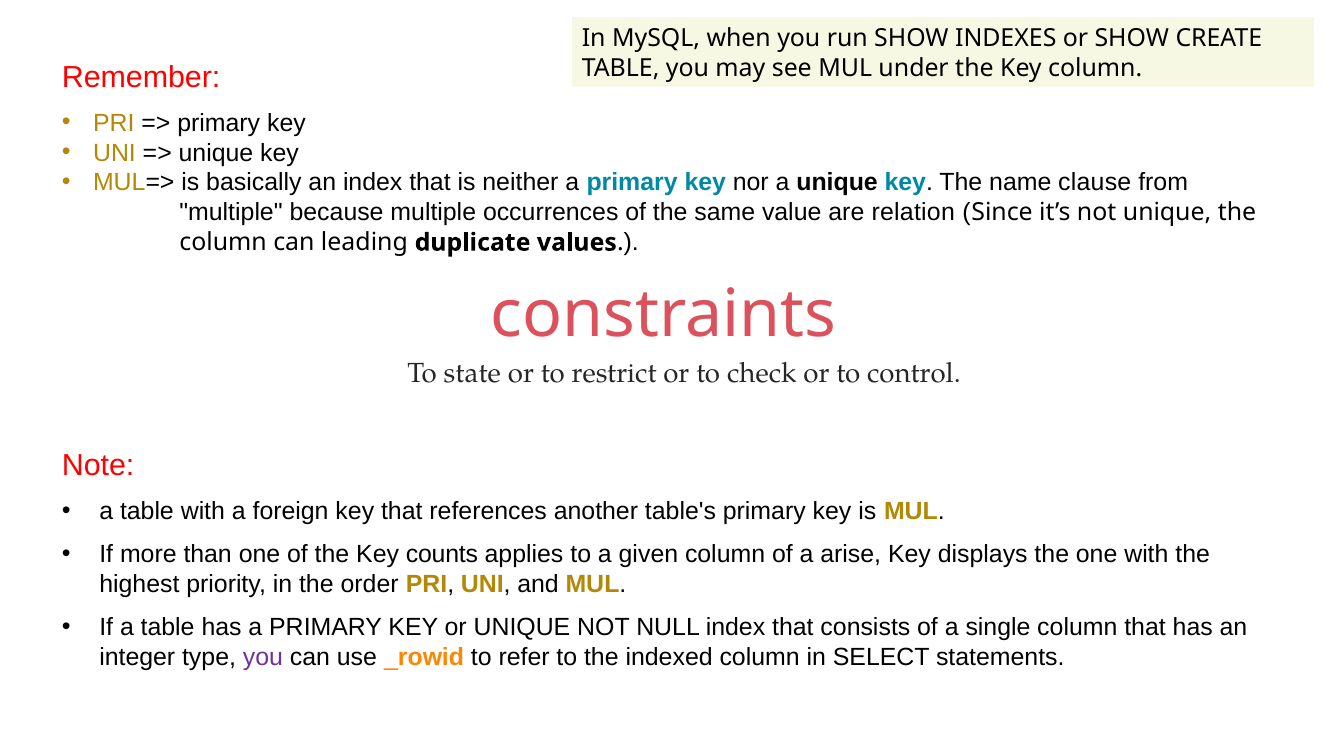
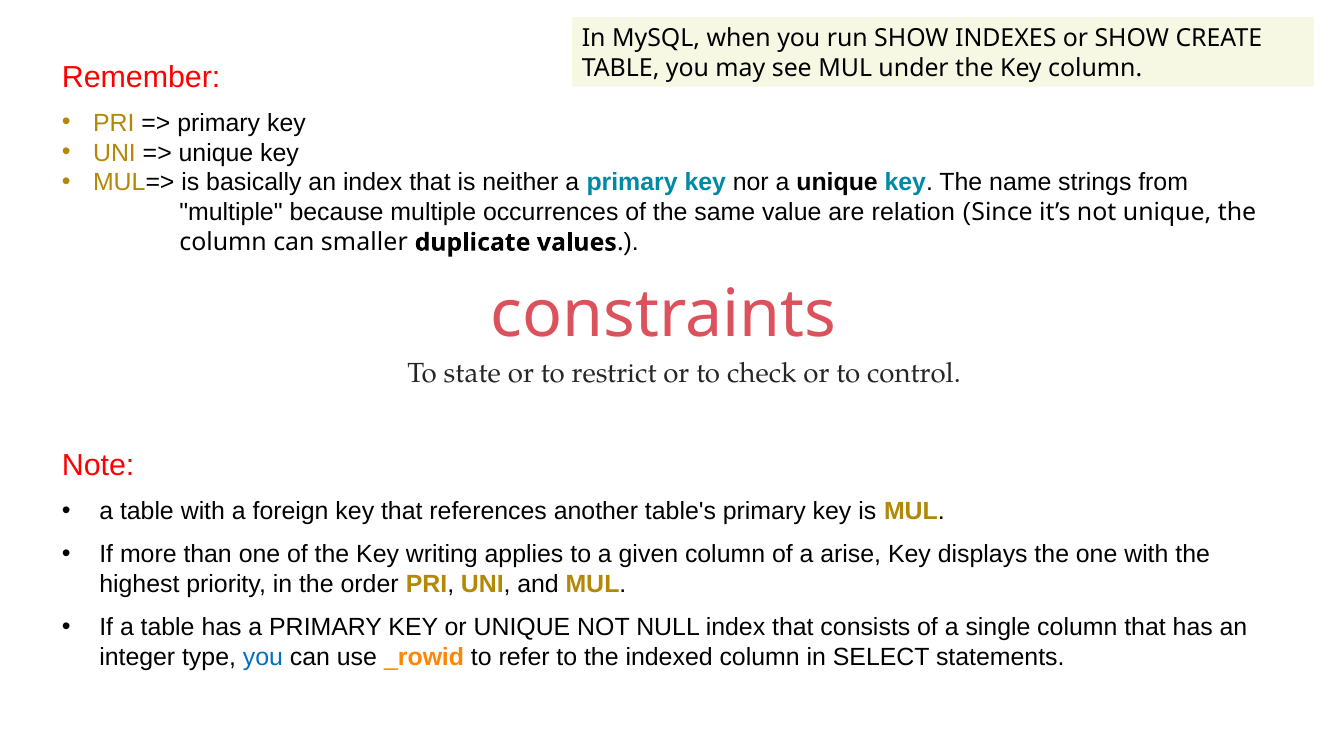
clause: clause -> strings
leading: leading -> smaller
counts: counts -> writing
you at (263, 658) colour: purple -> blue
